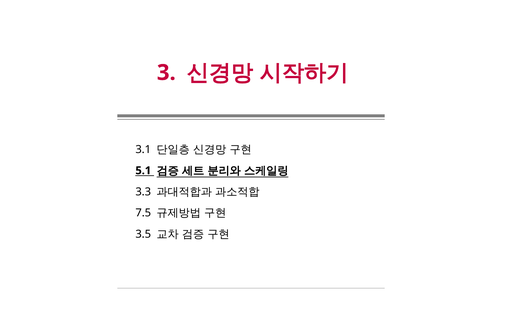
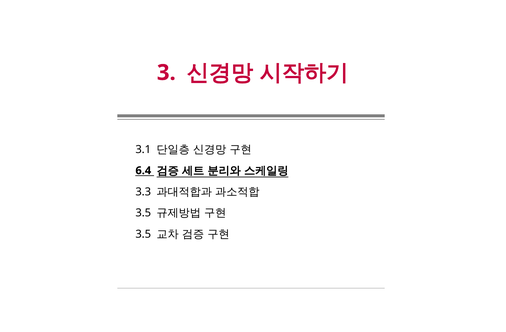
5.1: 5.1 -> 6.4
7.5 at (143, 213): 7.5 -> 3.5
